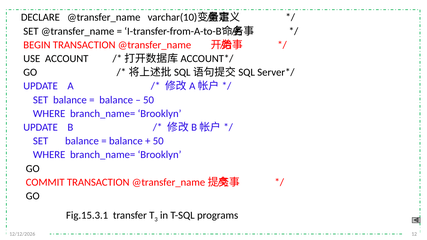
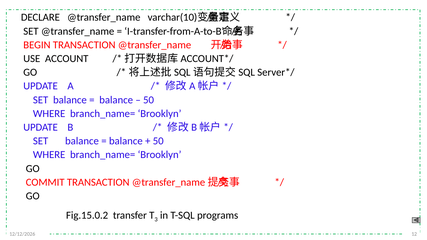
Fig.15.3.1: Fig.15.3.1 -> Fig.15.0.2
